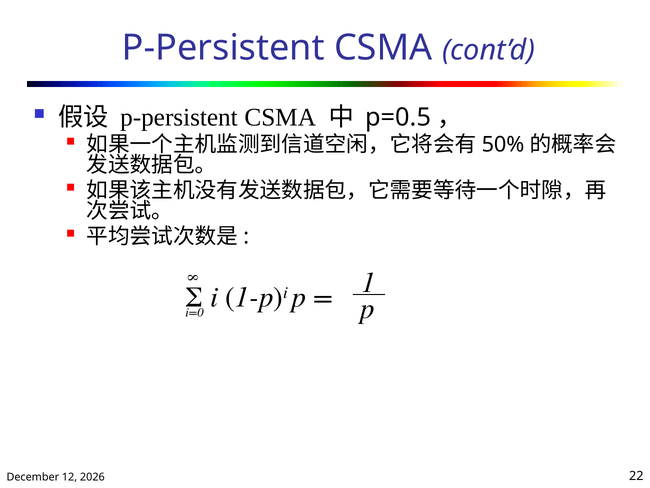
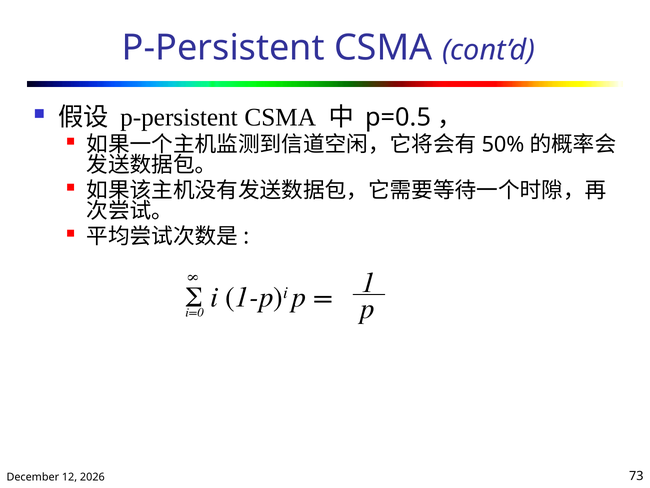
22: 22 -> 73
